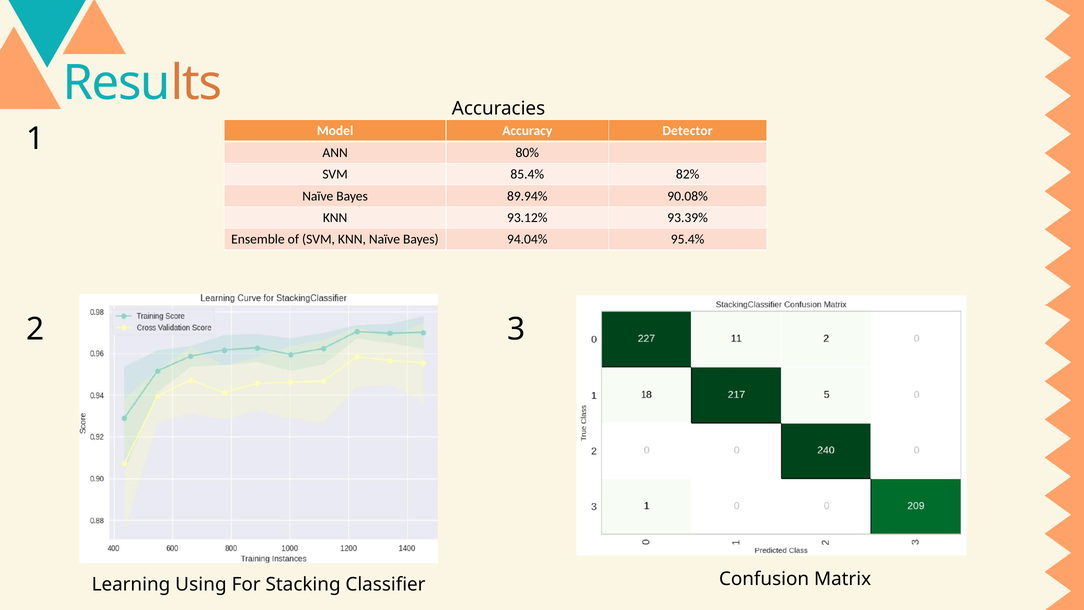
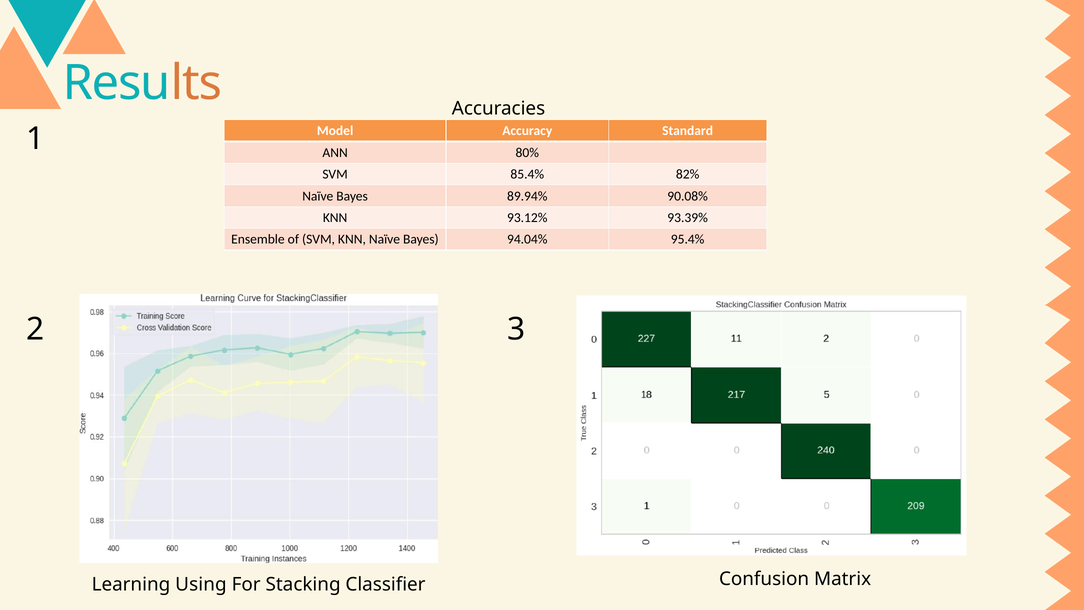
Detector: Detector -> Standard
